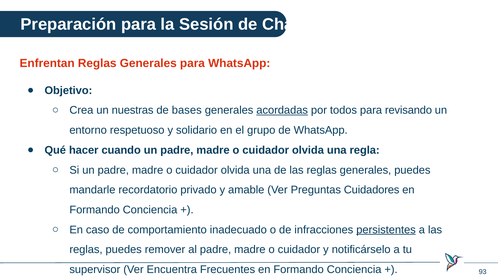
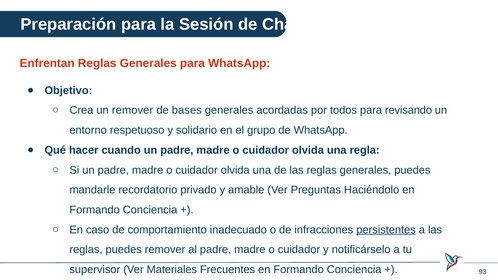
un nuestras: nuestras -> remover
acordadas underline: present -> none
Cuidadores: Cuidadores -> Haciéndolo
Encuentra: Encuentra -> Materiales
